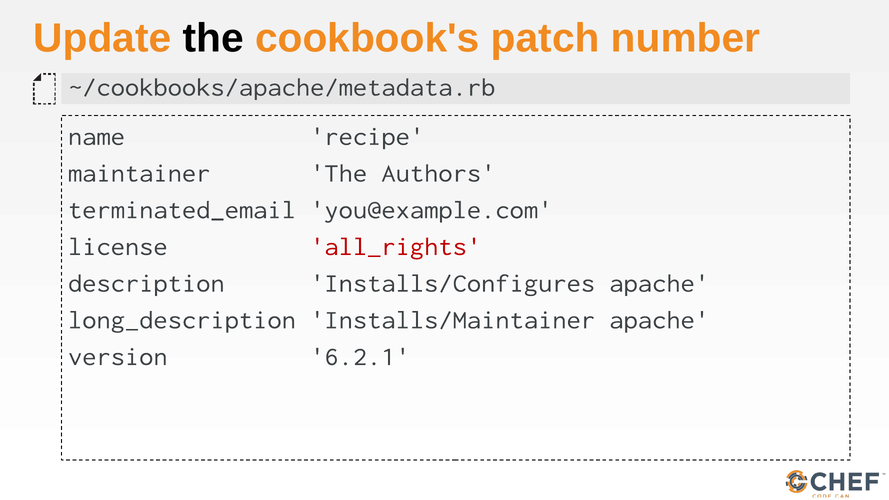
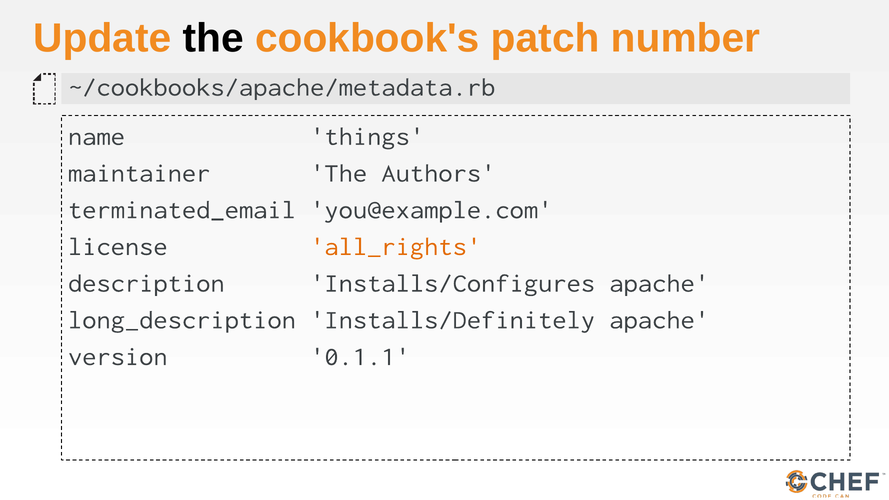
recipe: recipe -> things
all_rights colour: red -> orange
Installs/Maintainer: Installs/Maintainer -> Installs/Definitely
6.2.1: 6.2.1 -> 0.1.1
